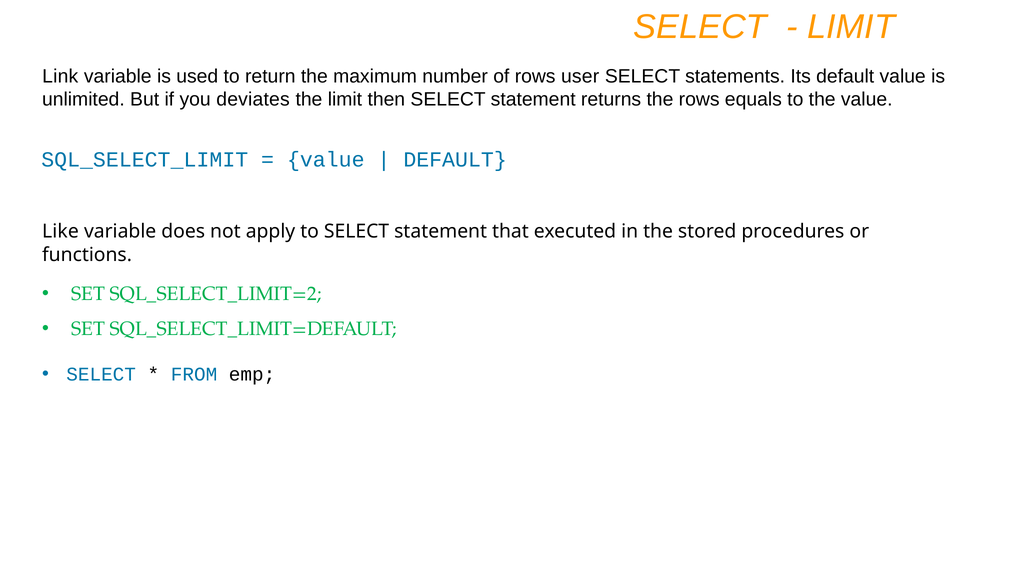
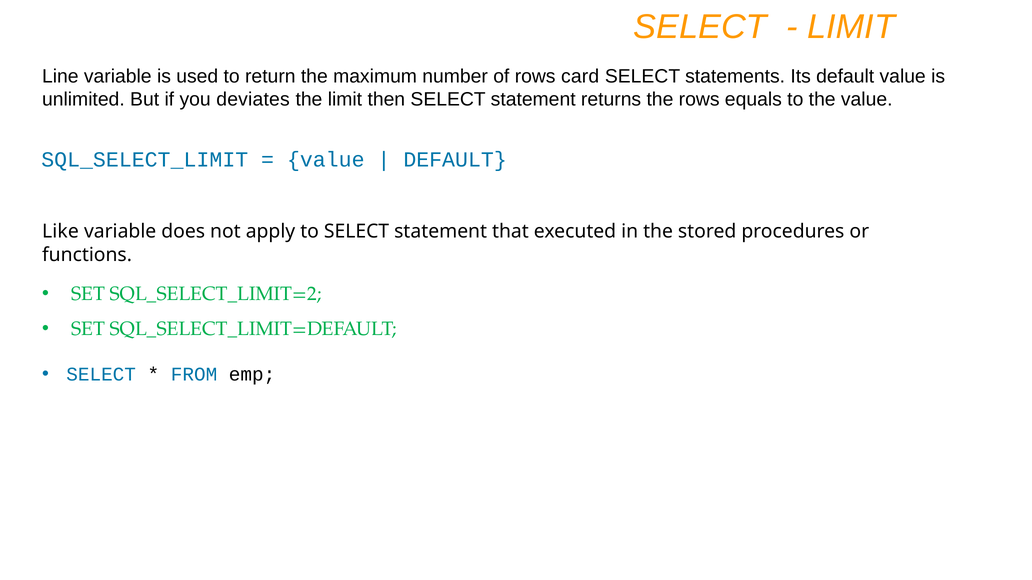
Link: Link -> Line
user: user -> card
